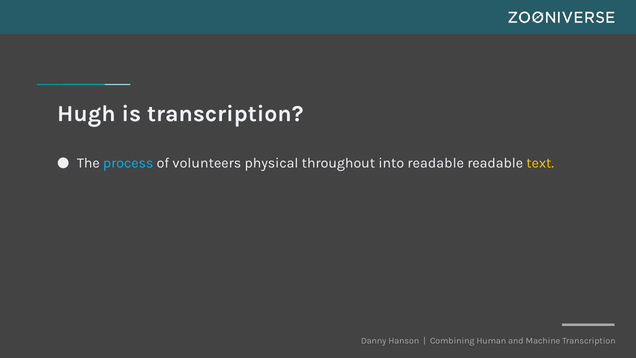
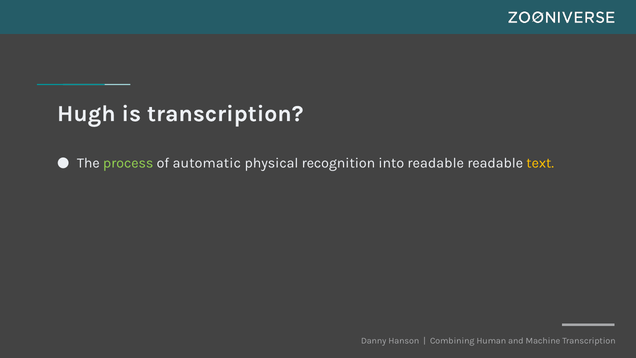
process colour: light blue -> light green
volunteers: volunteers -> automatic
throughout: throughout -> recognition
